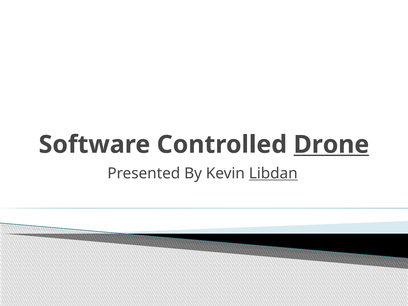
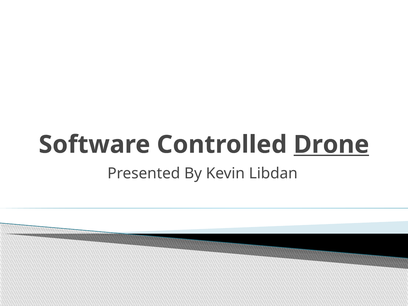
Libdan underline: present -> none
